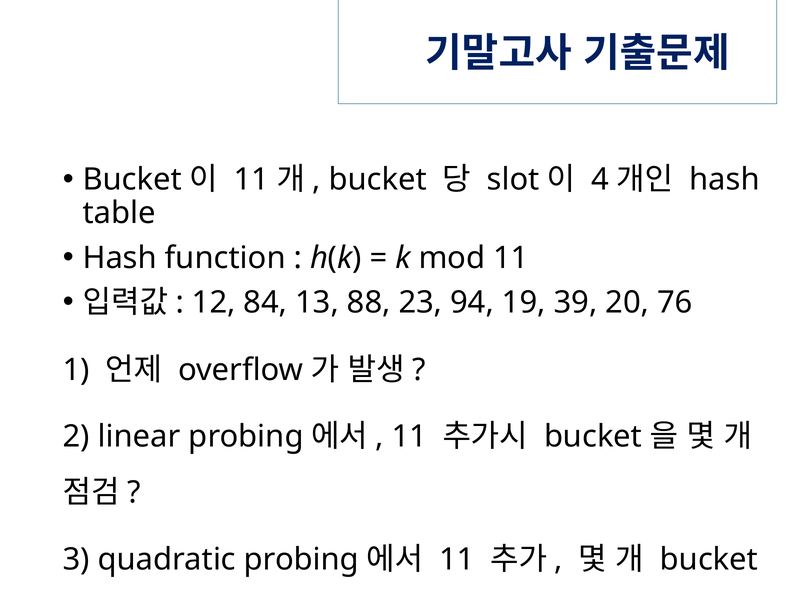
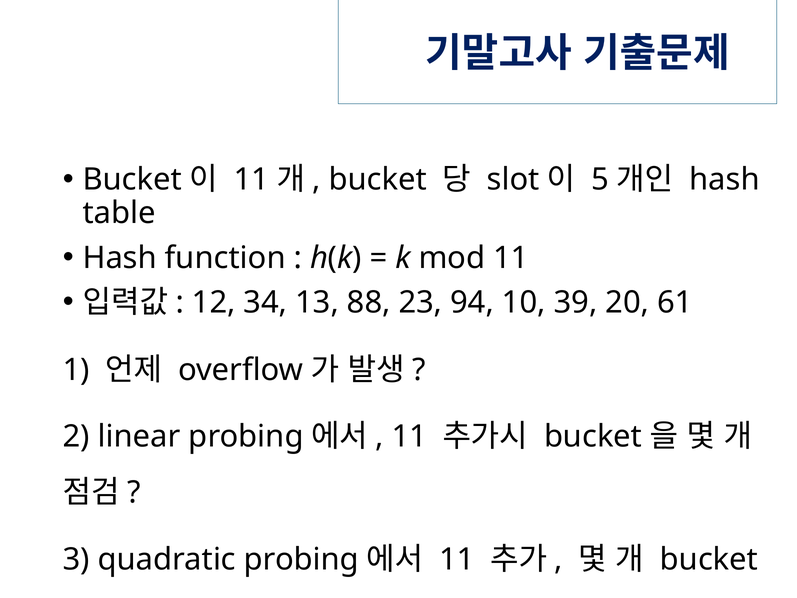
4 at (600, 180): 4 -> 5
84: 84 -> 34
19: 19 -> 10
76: 76 -> 61
